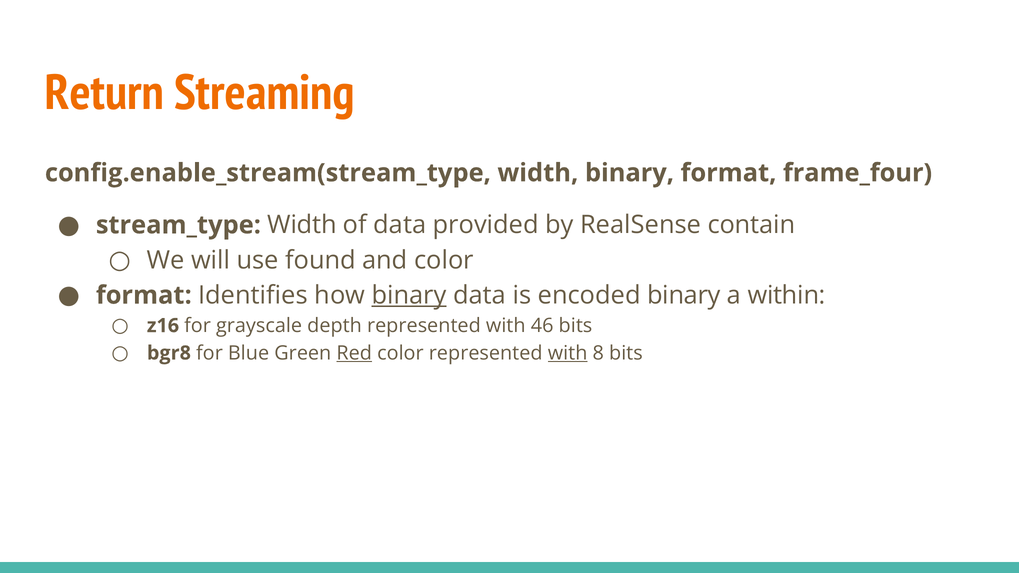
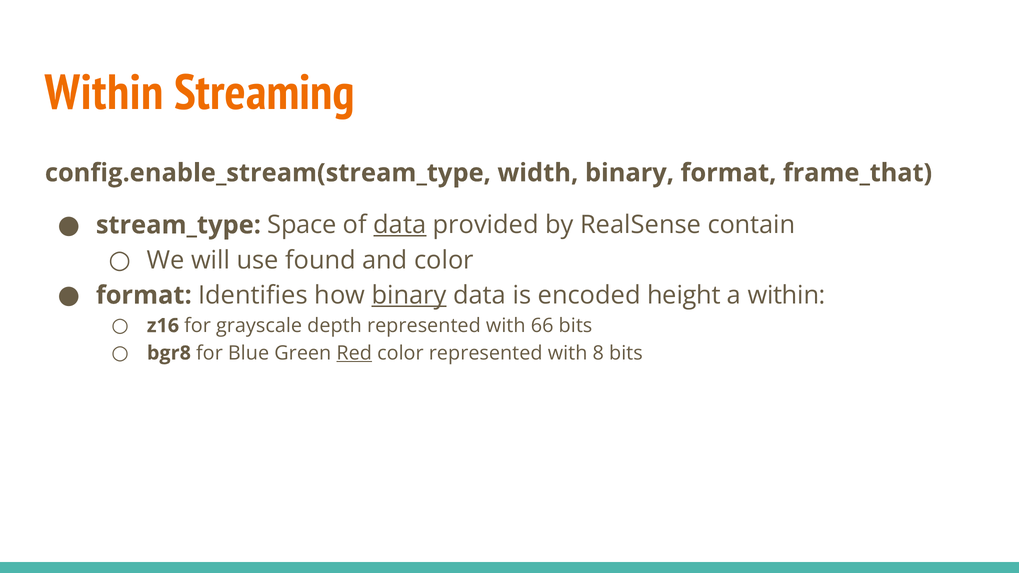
Return at (105, 93): Return -> Within
frame_four: frame_four -> frame_that
stream_type Width: Width -> Space
data at (400, 225) underline: none -> present
encoded binary: binary -> height
46: 46 -> 66
with at (568, 353) underline: present -> none
